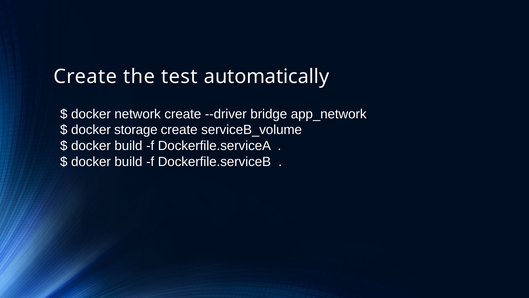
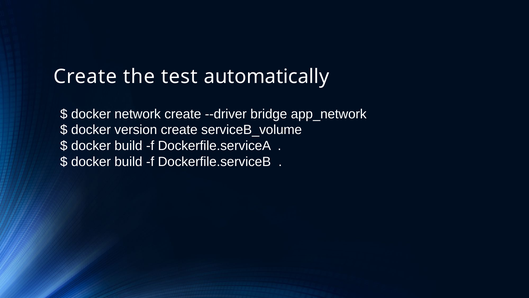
storage: storage -> version
